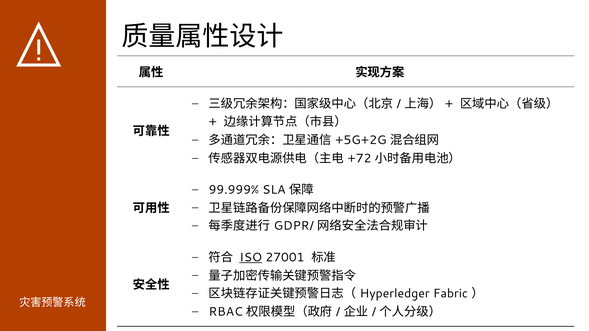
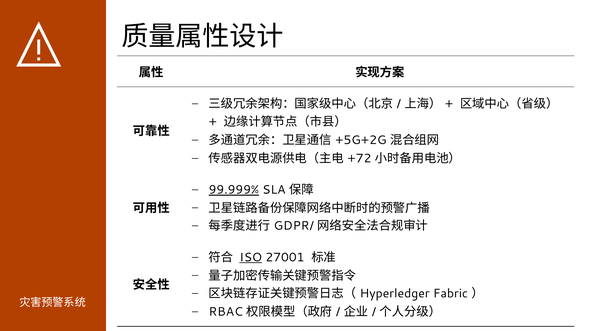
99.999% underline: none -> present
